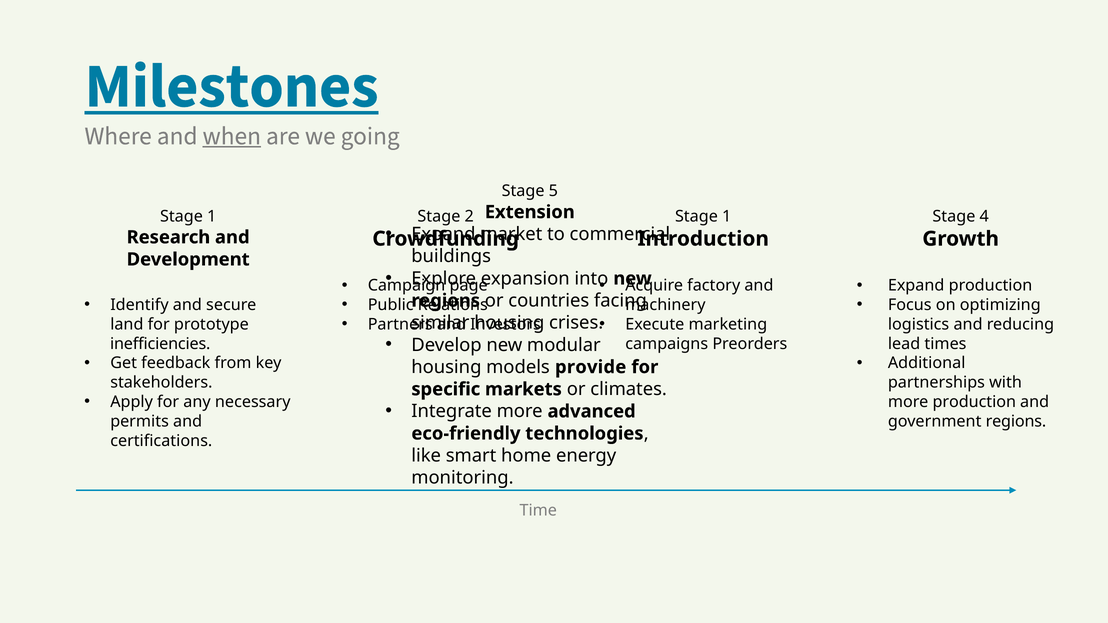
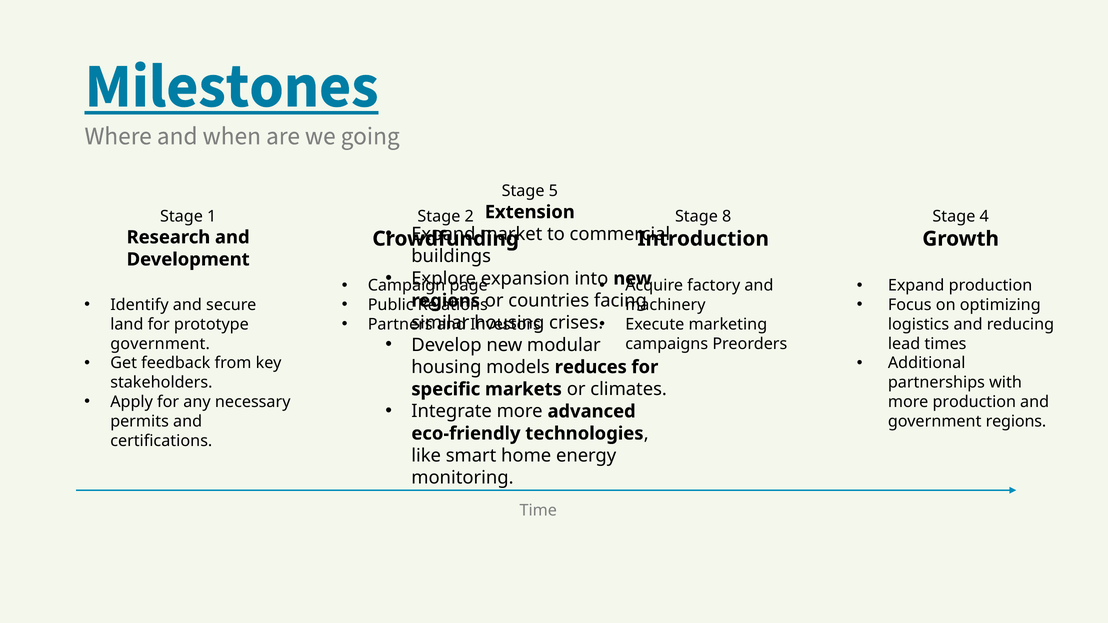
when underline: present -> none
1 at (727, 216): 1 -> 8
inefficiencies at (160, 344): inefficiencies -> government
provide: provide -> reduces
